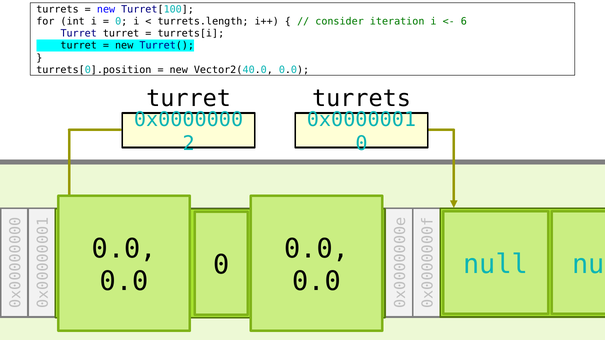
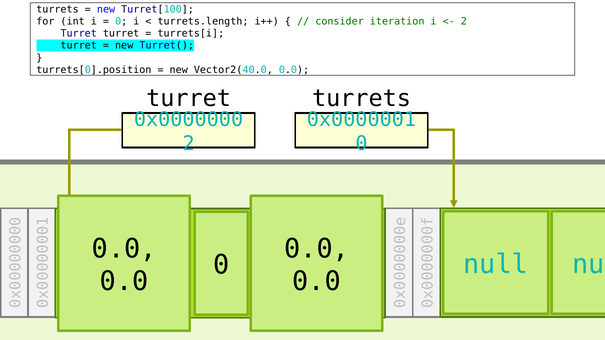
6 at (464, 21): 6 -> 2
